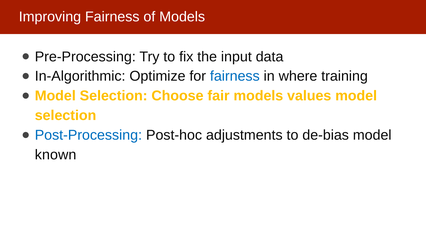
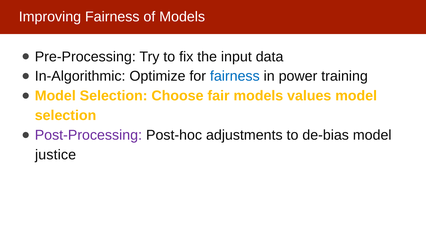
where: where -> power
Post-Processing colour: blue -> purple
known: known -> justice
